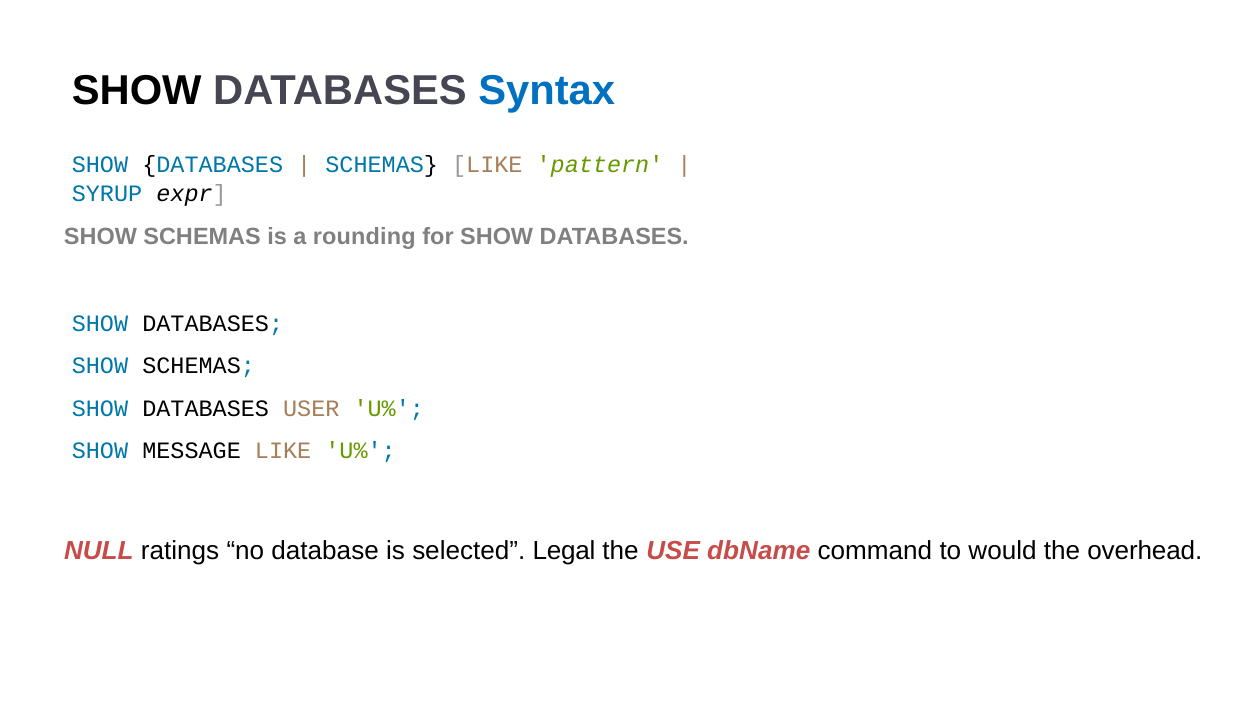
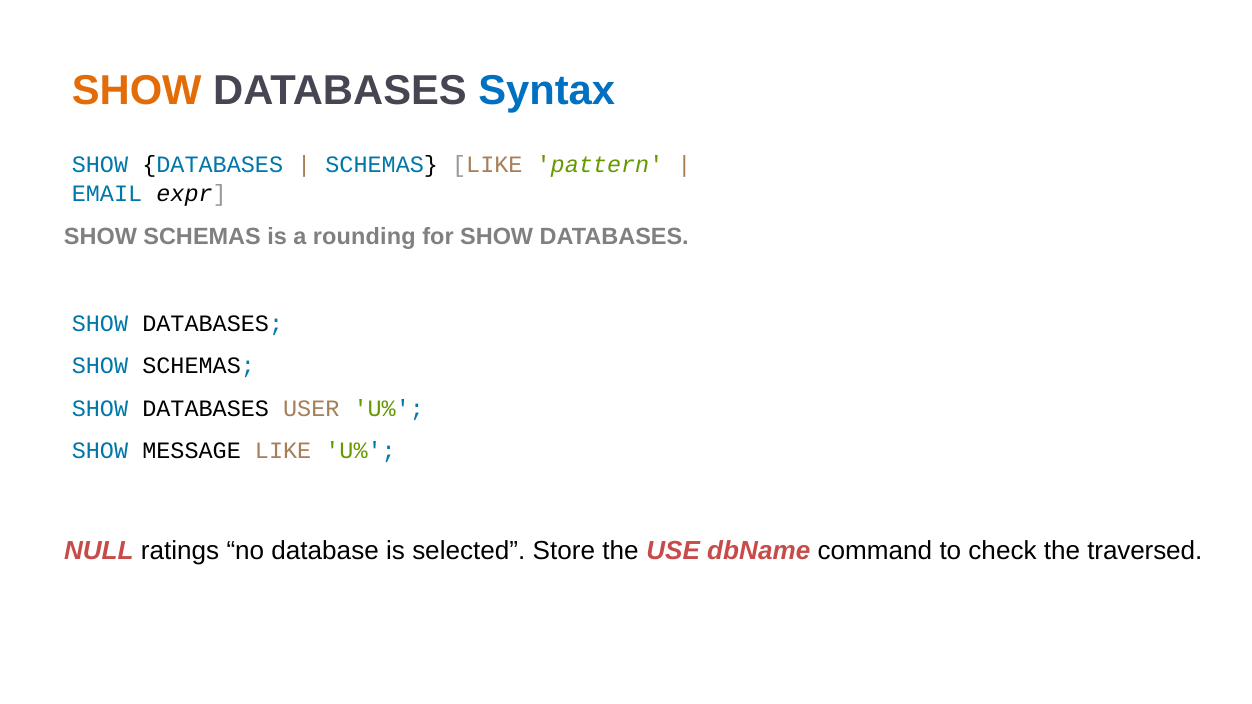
SHOW at (137, 91) colour: black -> orange
SYRUP: SYRUP -> EMAIL
Legal: Legal -> Store
would: would -> check
overhead: overhead -> traversed
